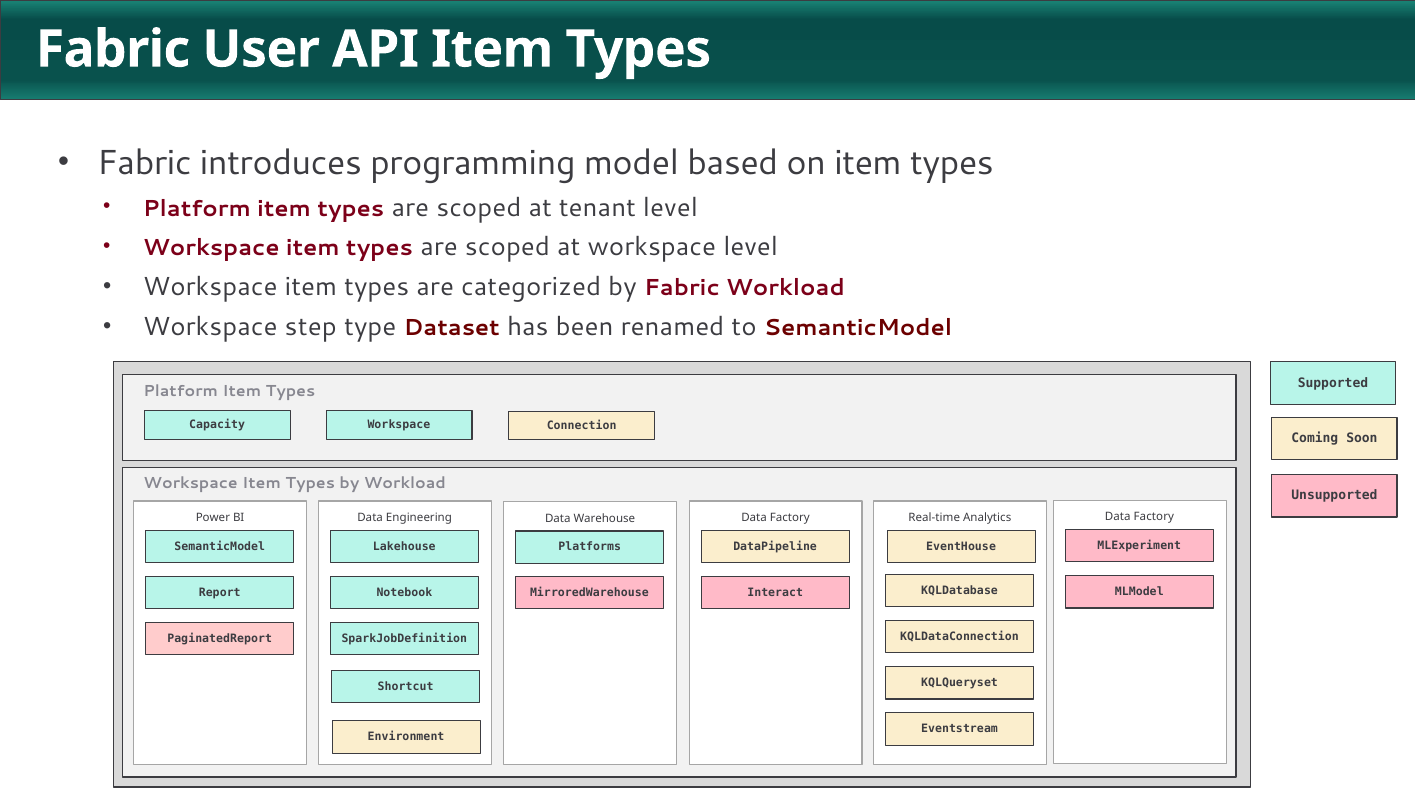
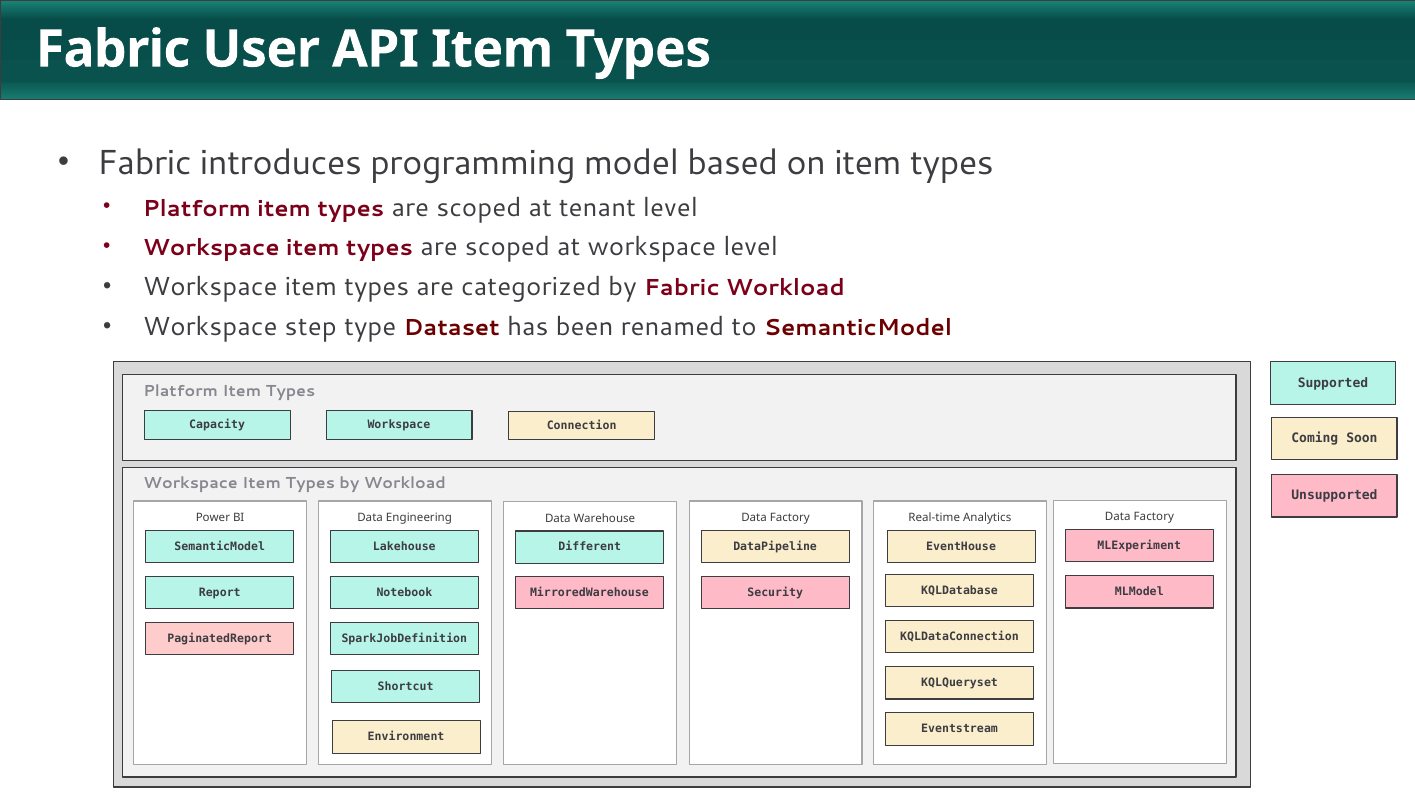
Platforms: Platforms -> Different
Interact: Interact -> Security
